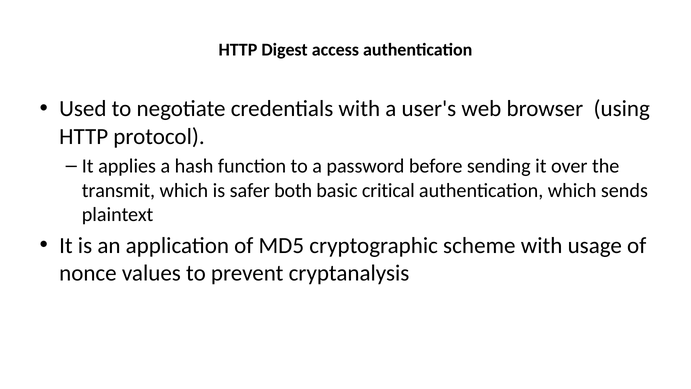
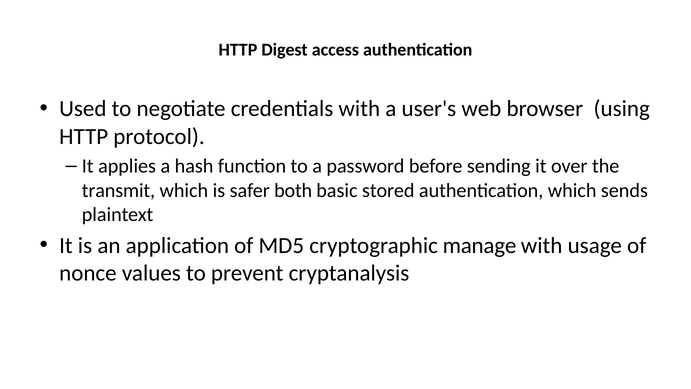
critical: critical -> stored
scheme: scheme -> manage
